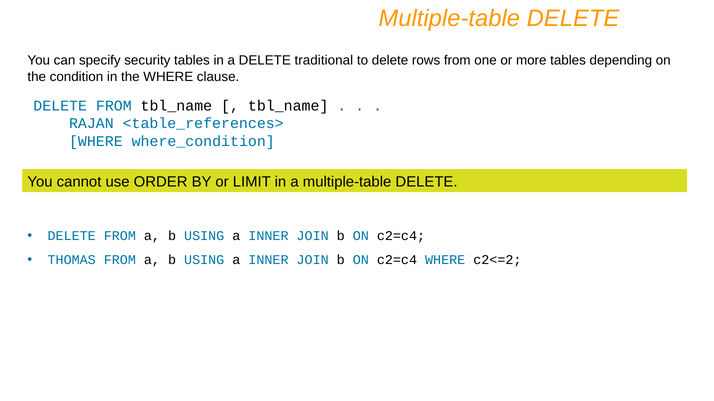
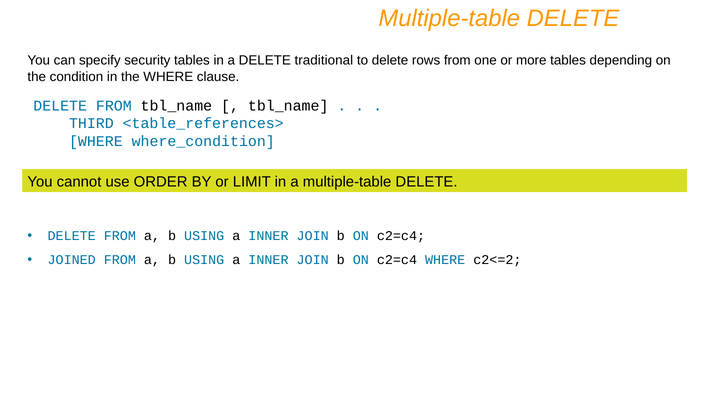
RAJAN: RAJAN -> THIRD
THOMAS: THOMAS -> JOINED
